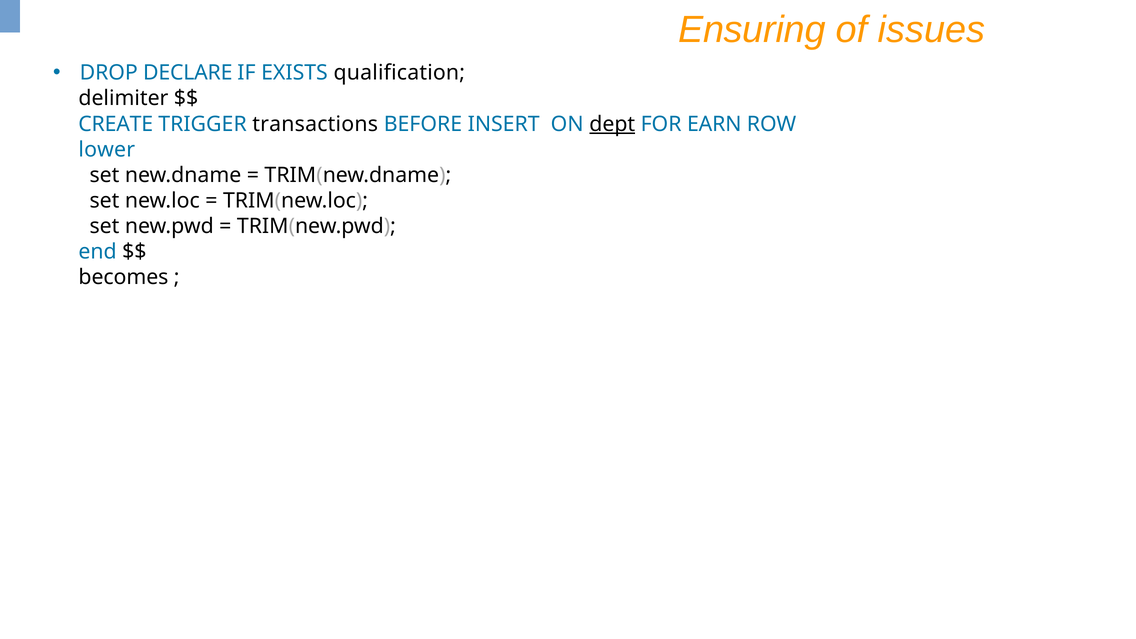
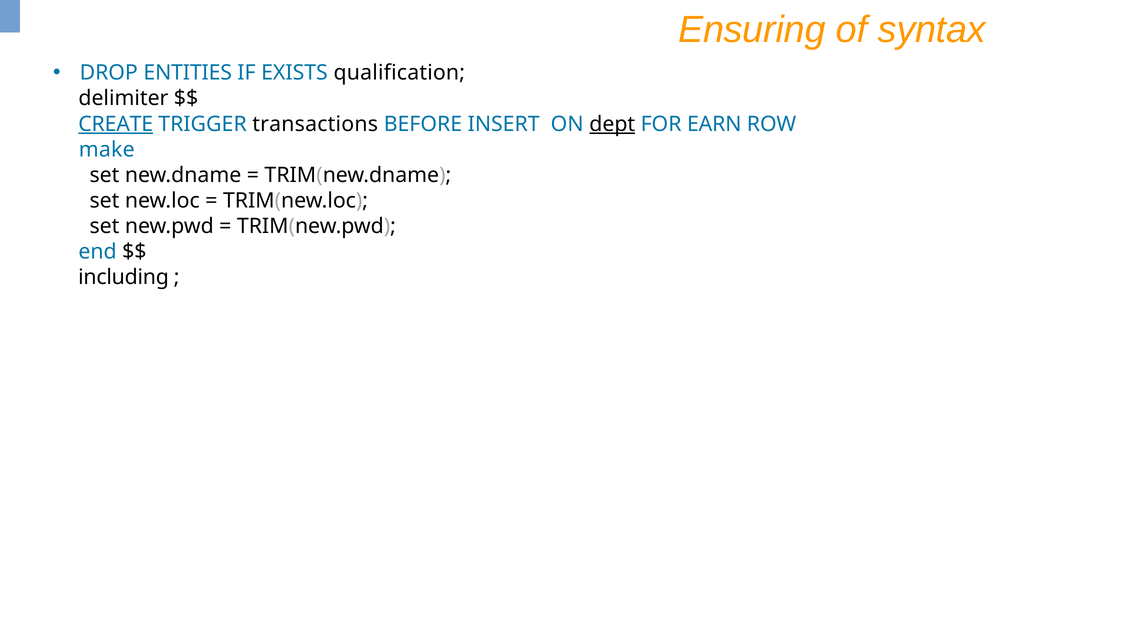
issues: issues -> syntax
DECLARE: DECLARE -> ENTITIES
CREATE underline: none -> present
lower: lower -> make
becomes: becomes -> including
